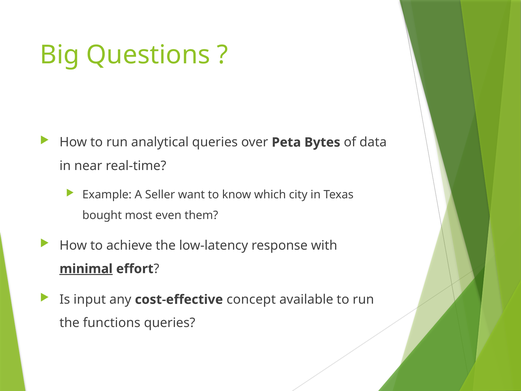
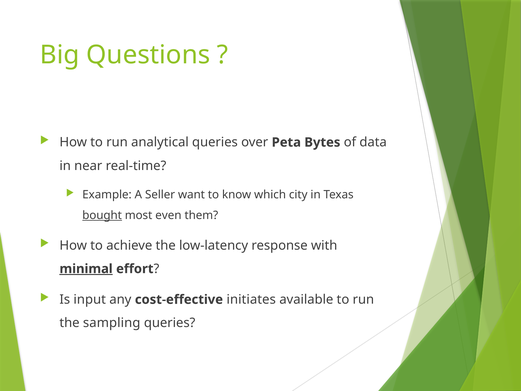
bought underline: none -> present
concept: concept -> initiates
functions: functions -> sampling
